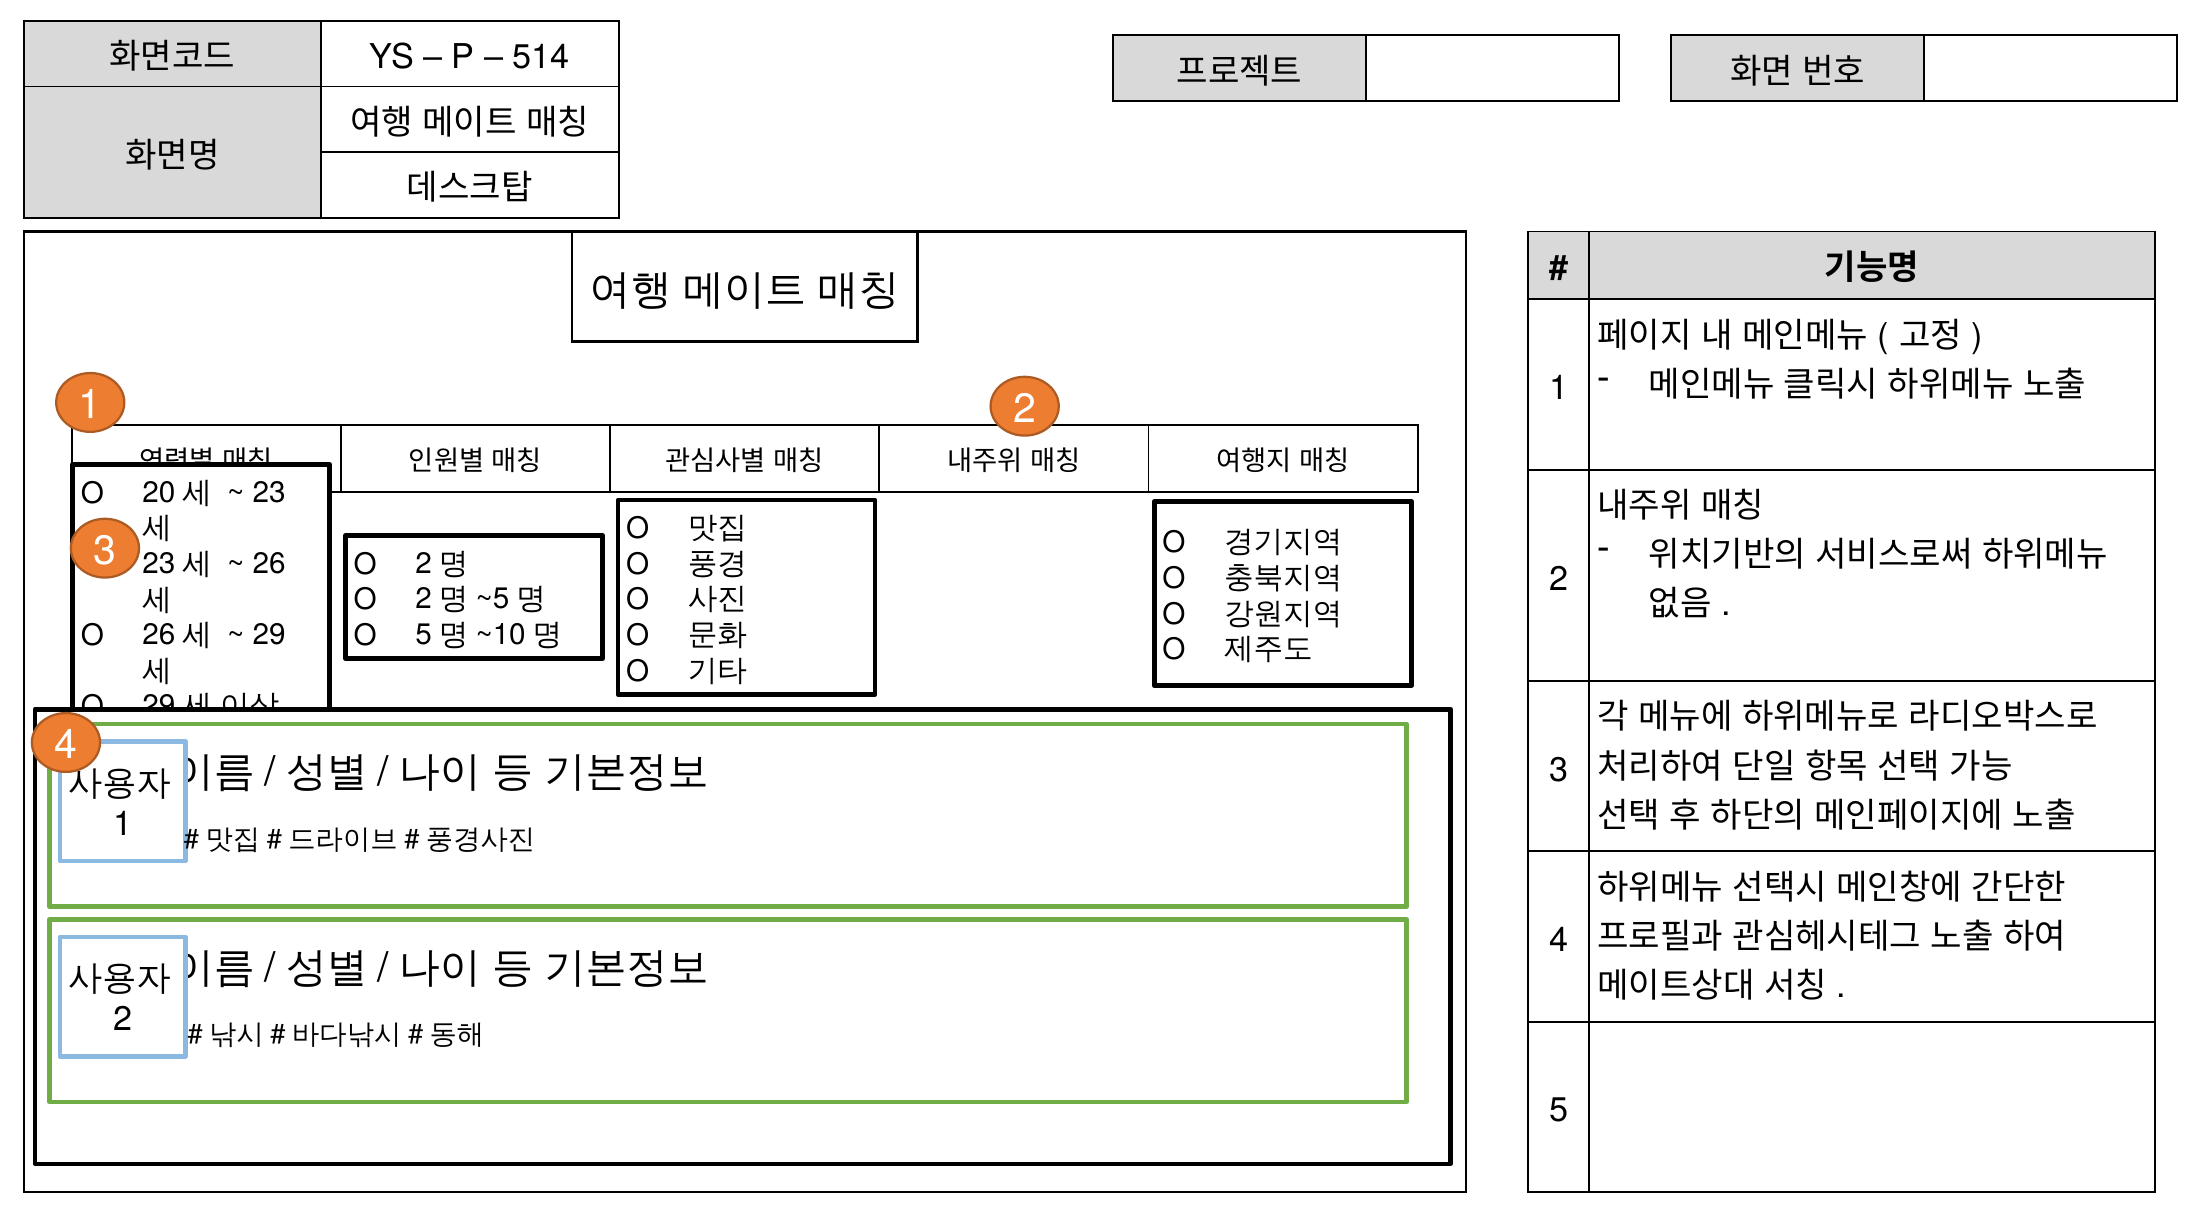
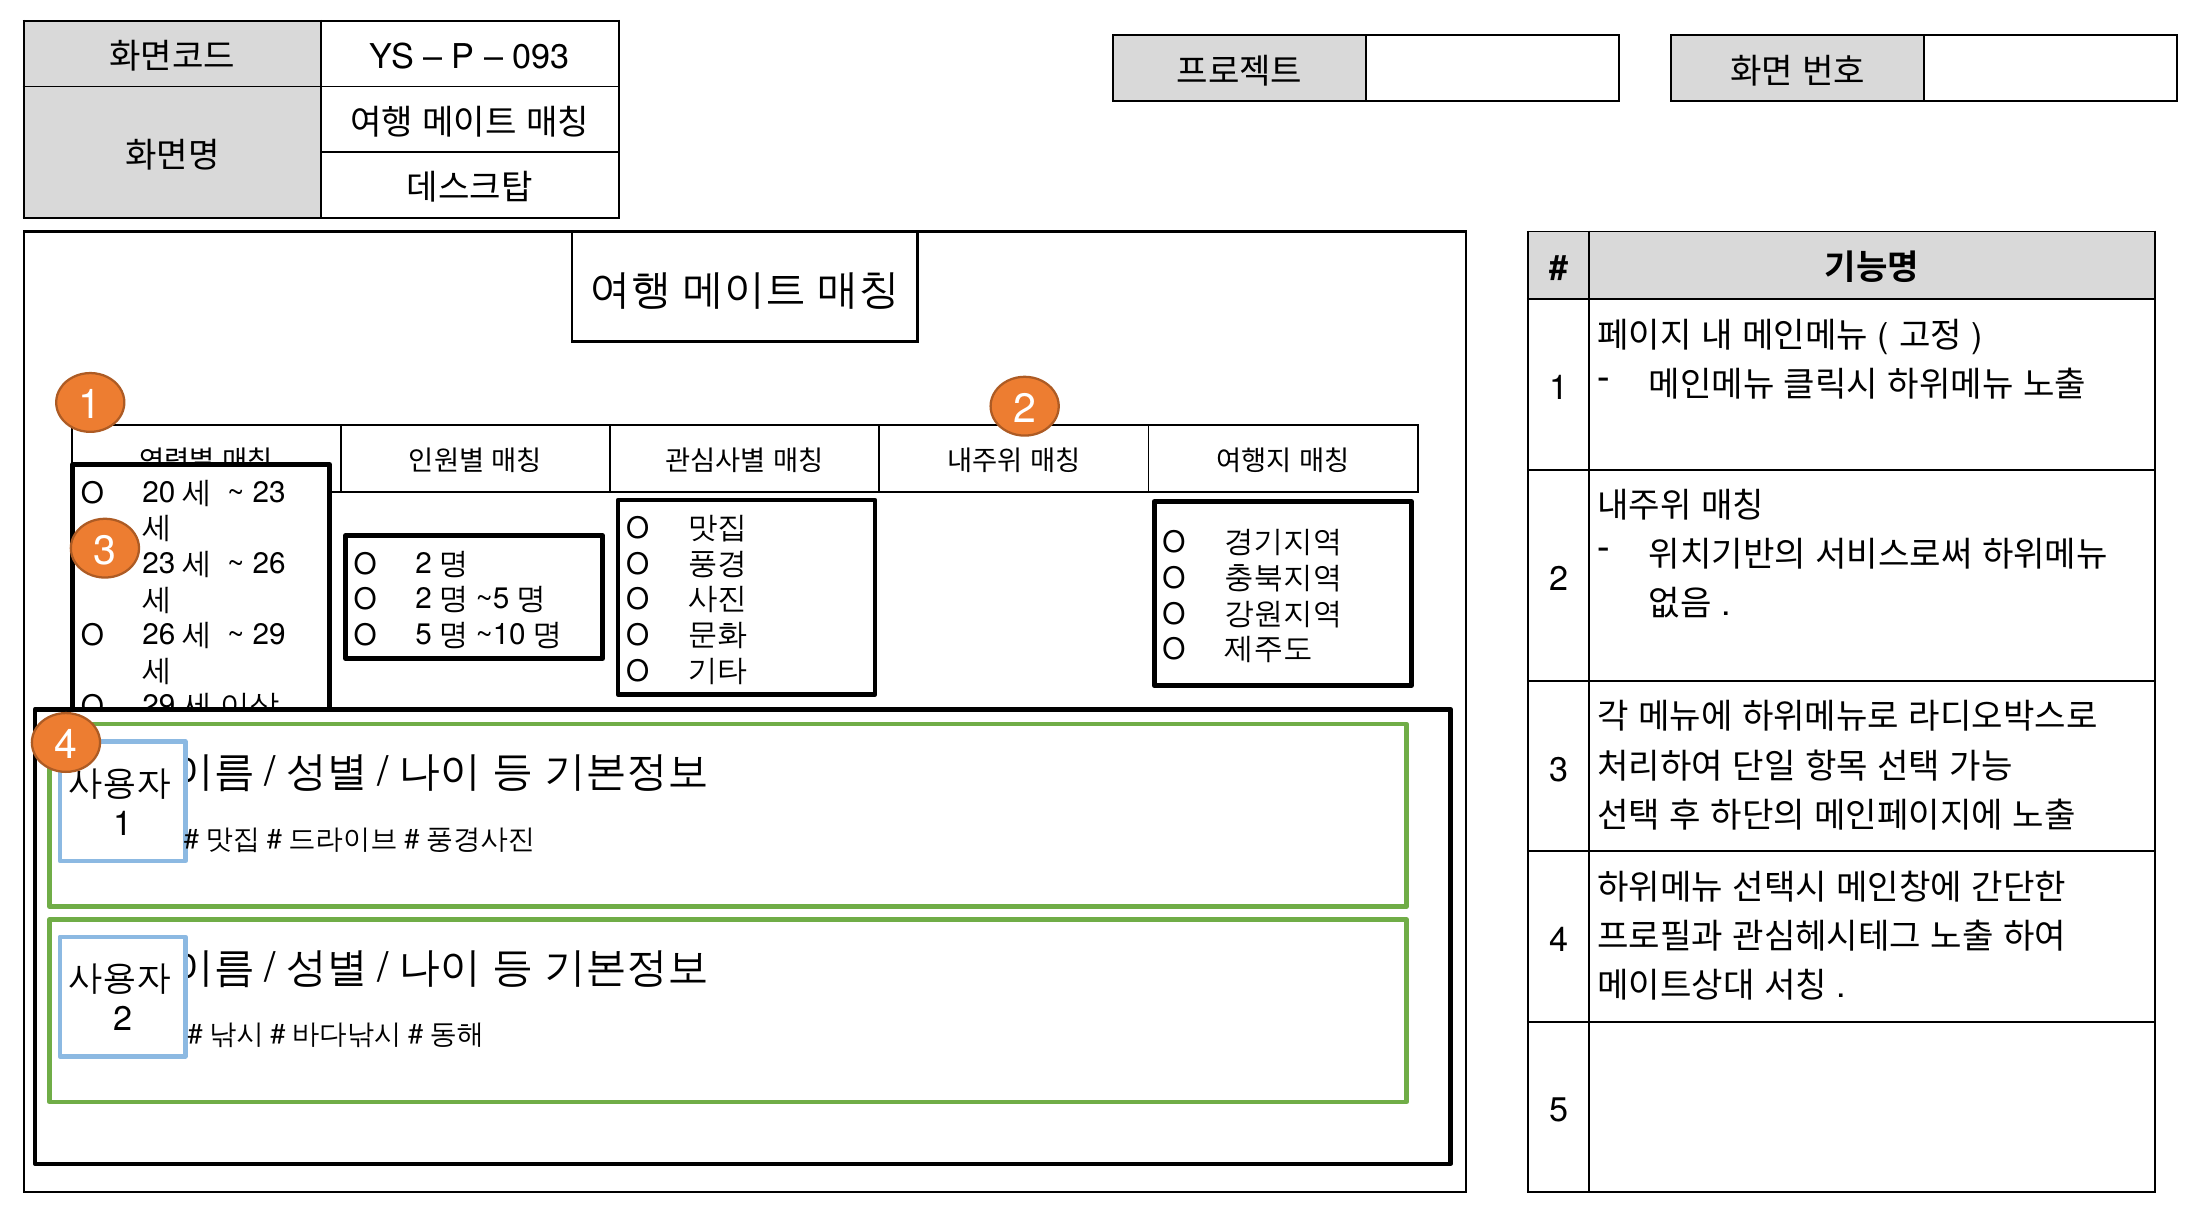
514: 514 -> 093
